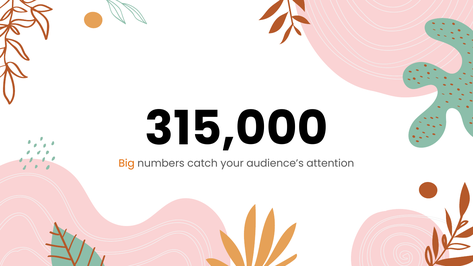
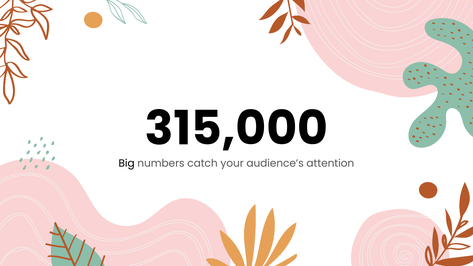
Big colour: orange -> black
